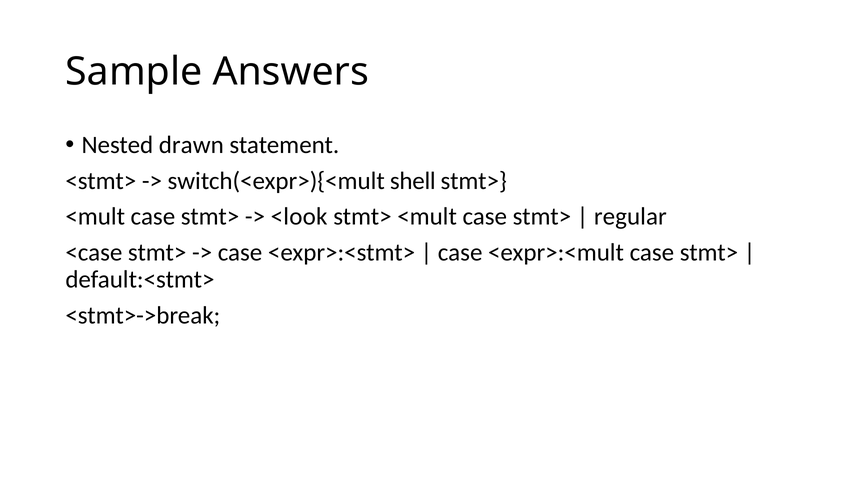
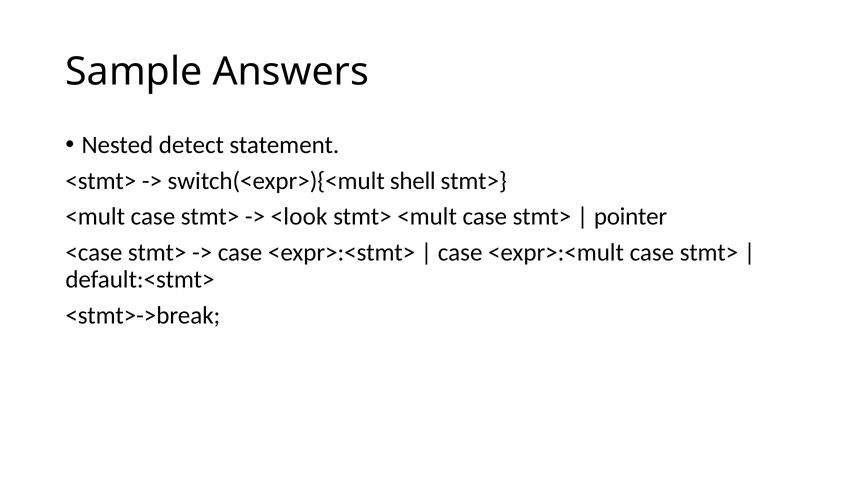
drawn: drawn -> detect
regular: regular -> pointer
